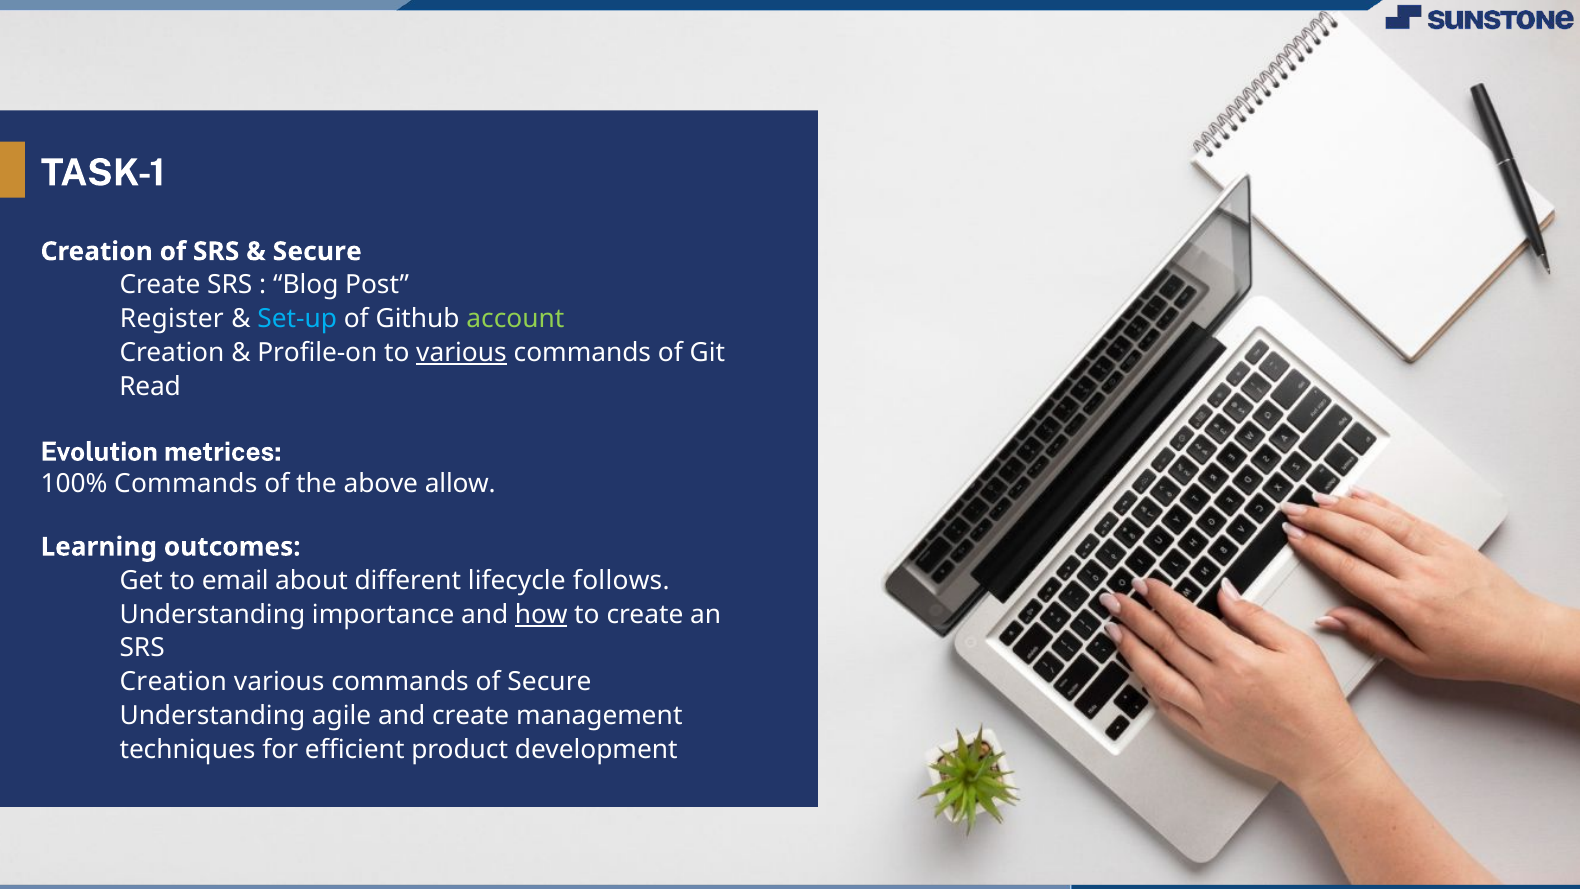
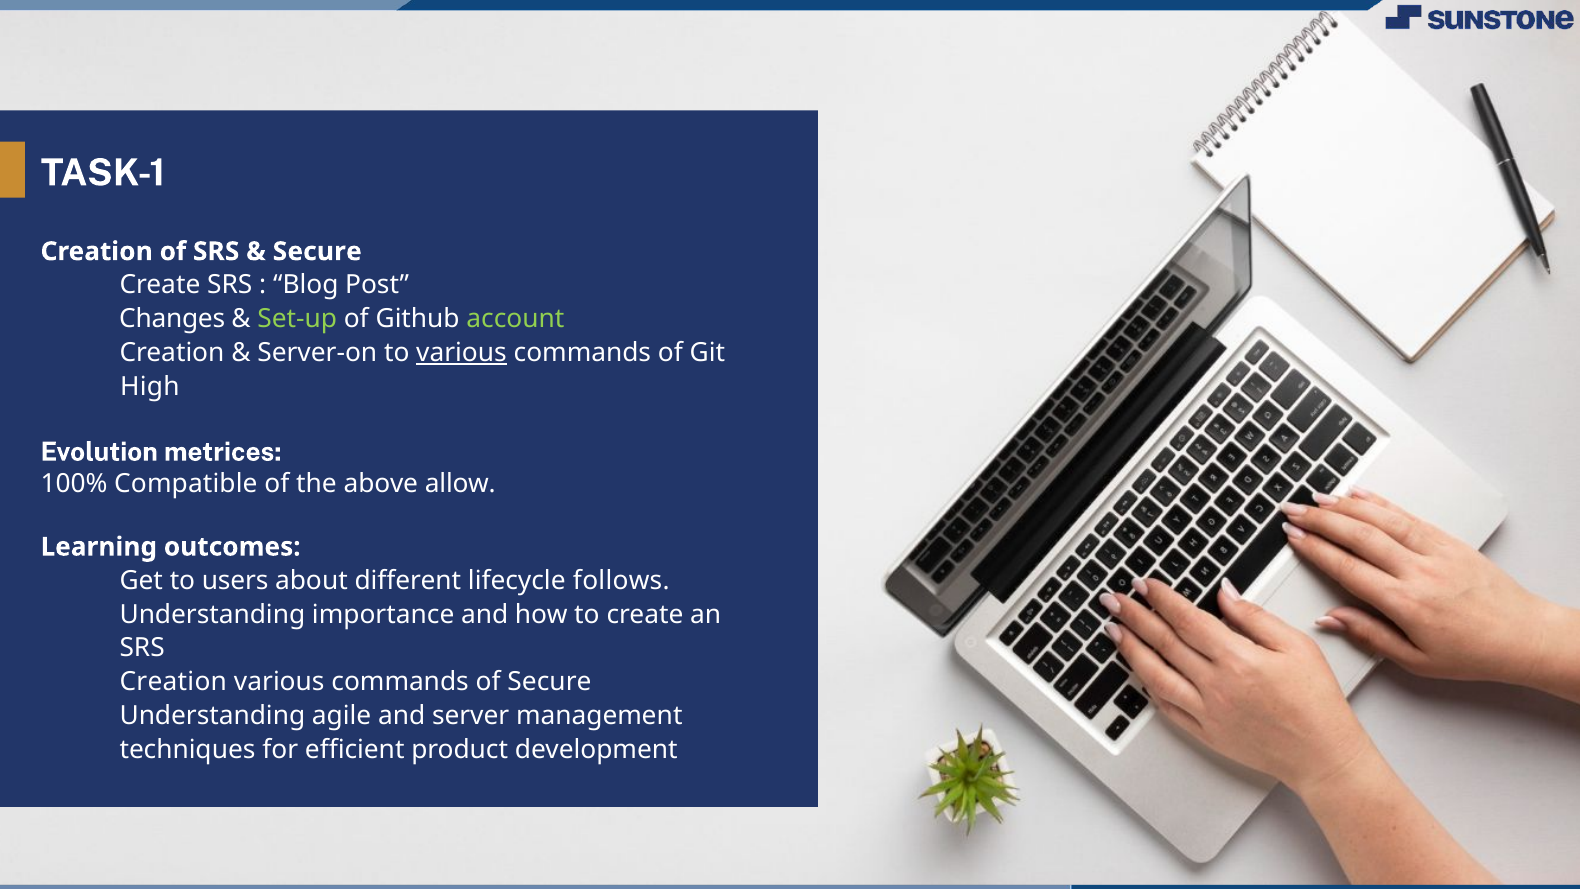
Register: Register -> Changes
Set-up colour: light blue -> light green
Profile-on: Profile-on -> Server-on
Read: Read -> High
100% Commands: Commands -> Compatible
email: email -> users
how underline: present -> none
and create: create -> server
